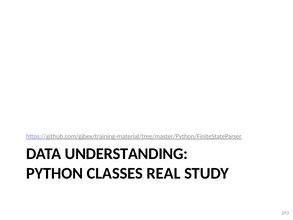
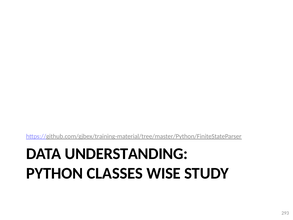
REAL: REAL -> WISE
